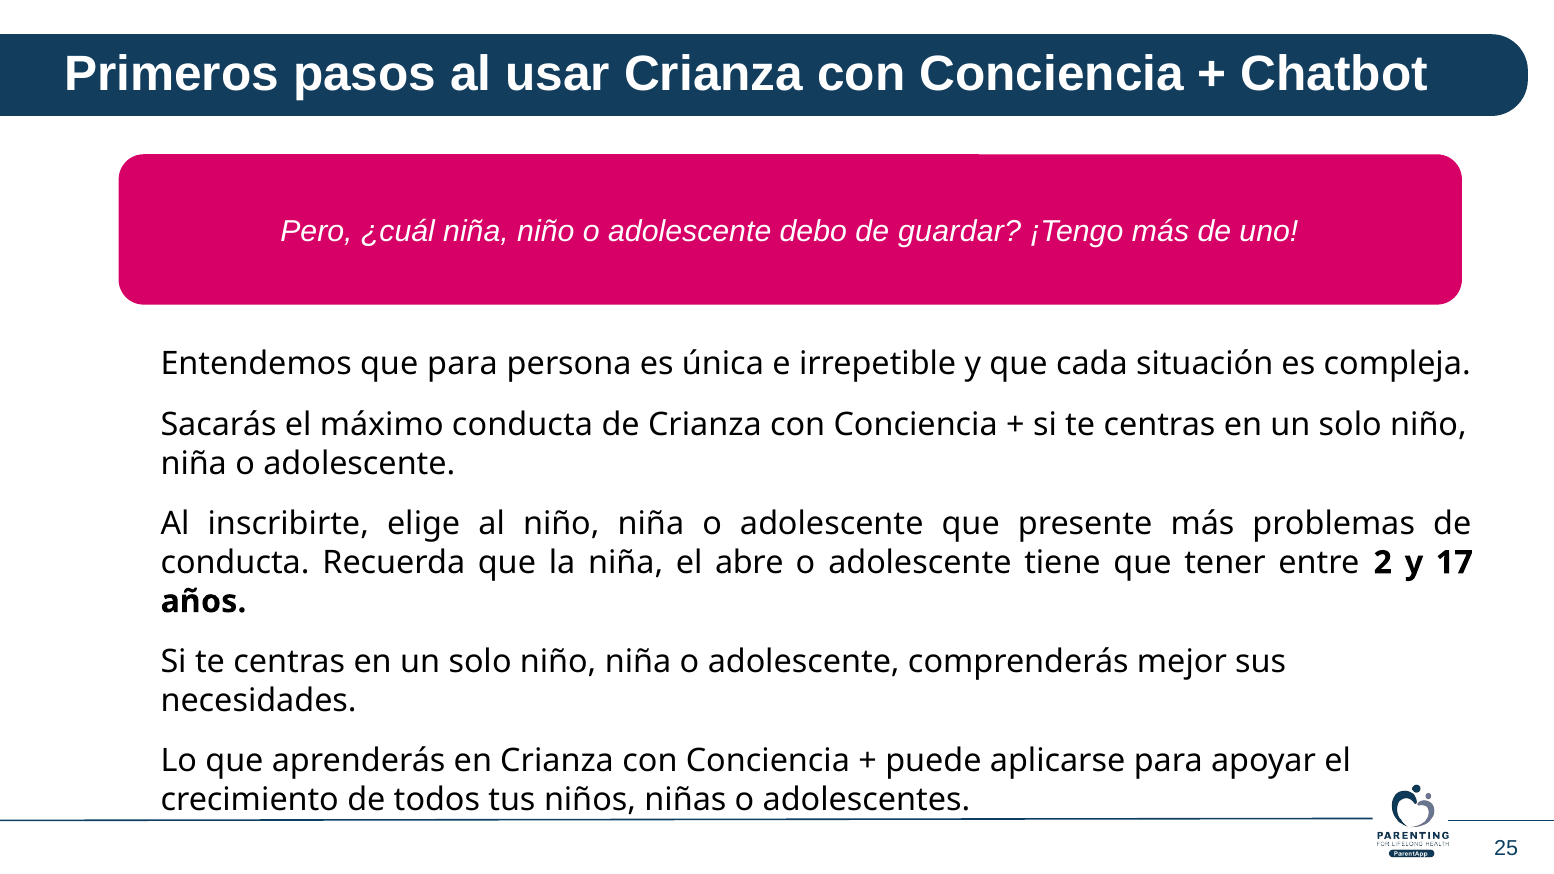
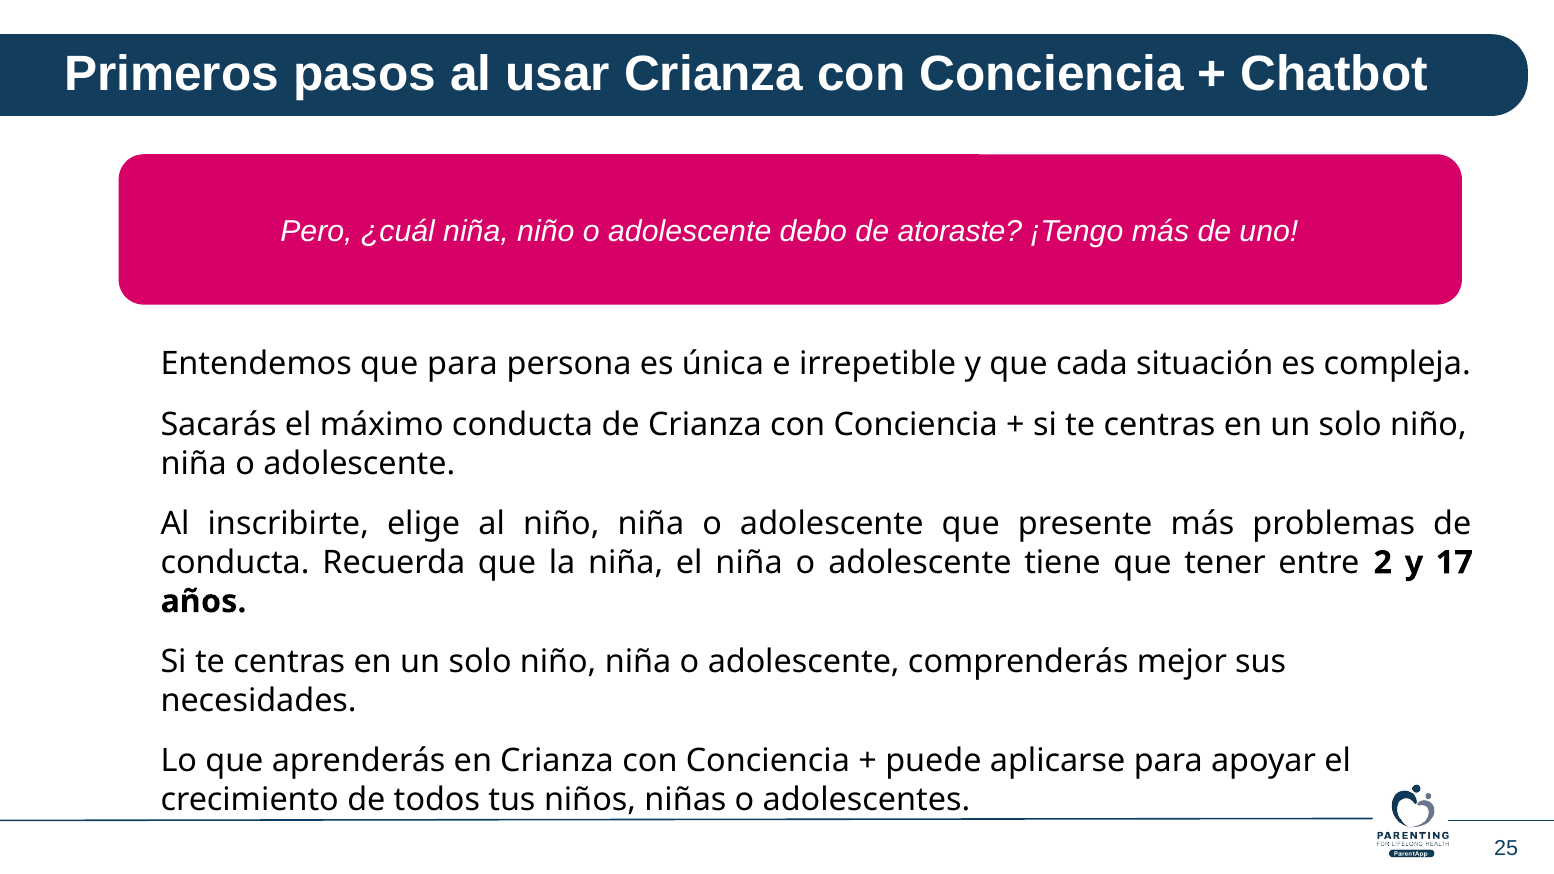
guardar: guardar -> atoraste
el abre: abre -> niña
